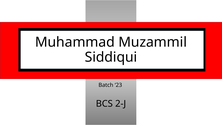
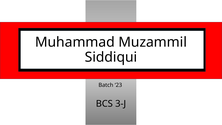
2-J: 2-J -> 3-J
